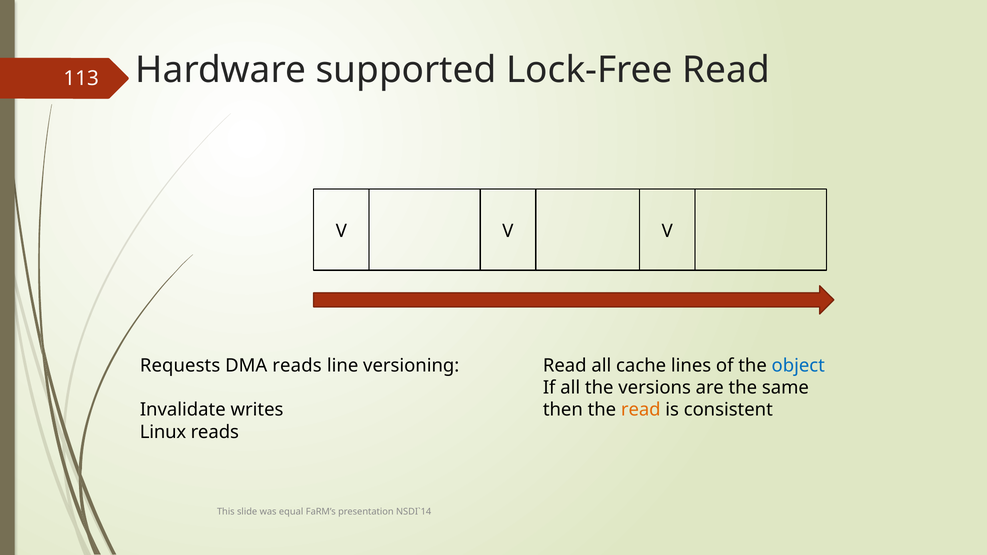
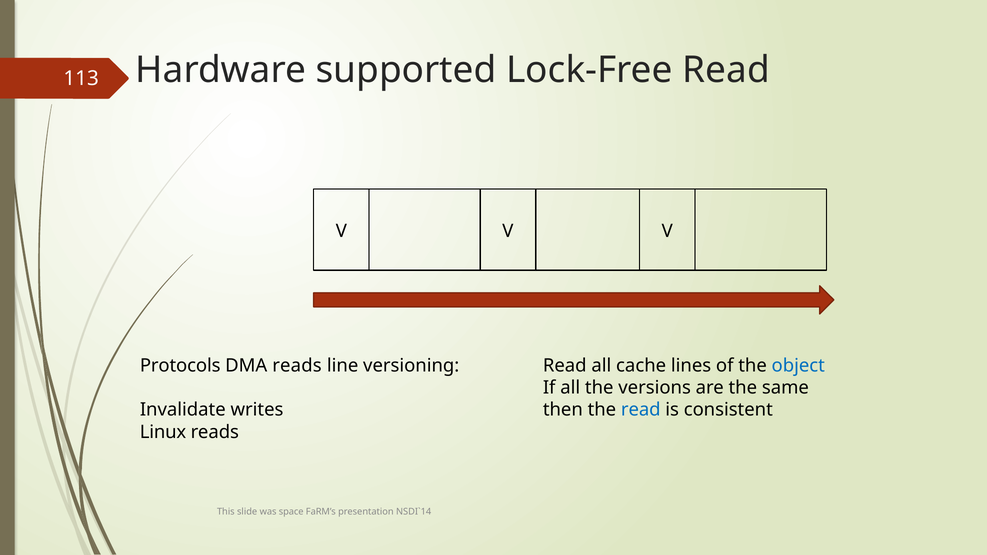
Requests: Requests -> Protocols
read at (641, 410) colour: orange -> blue
equal: equal -> space
